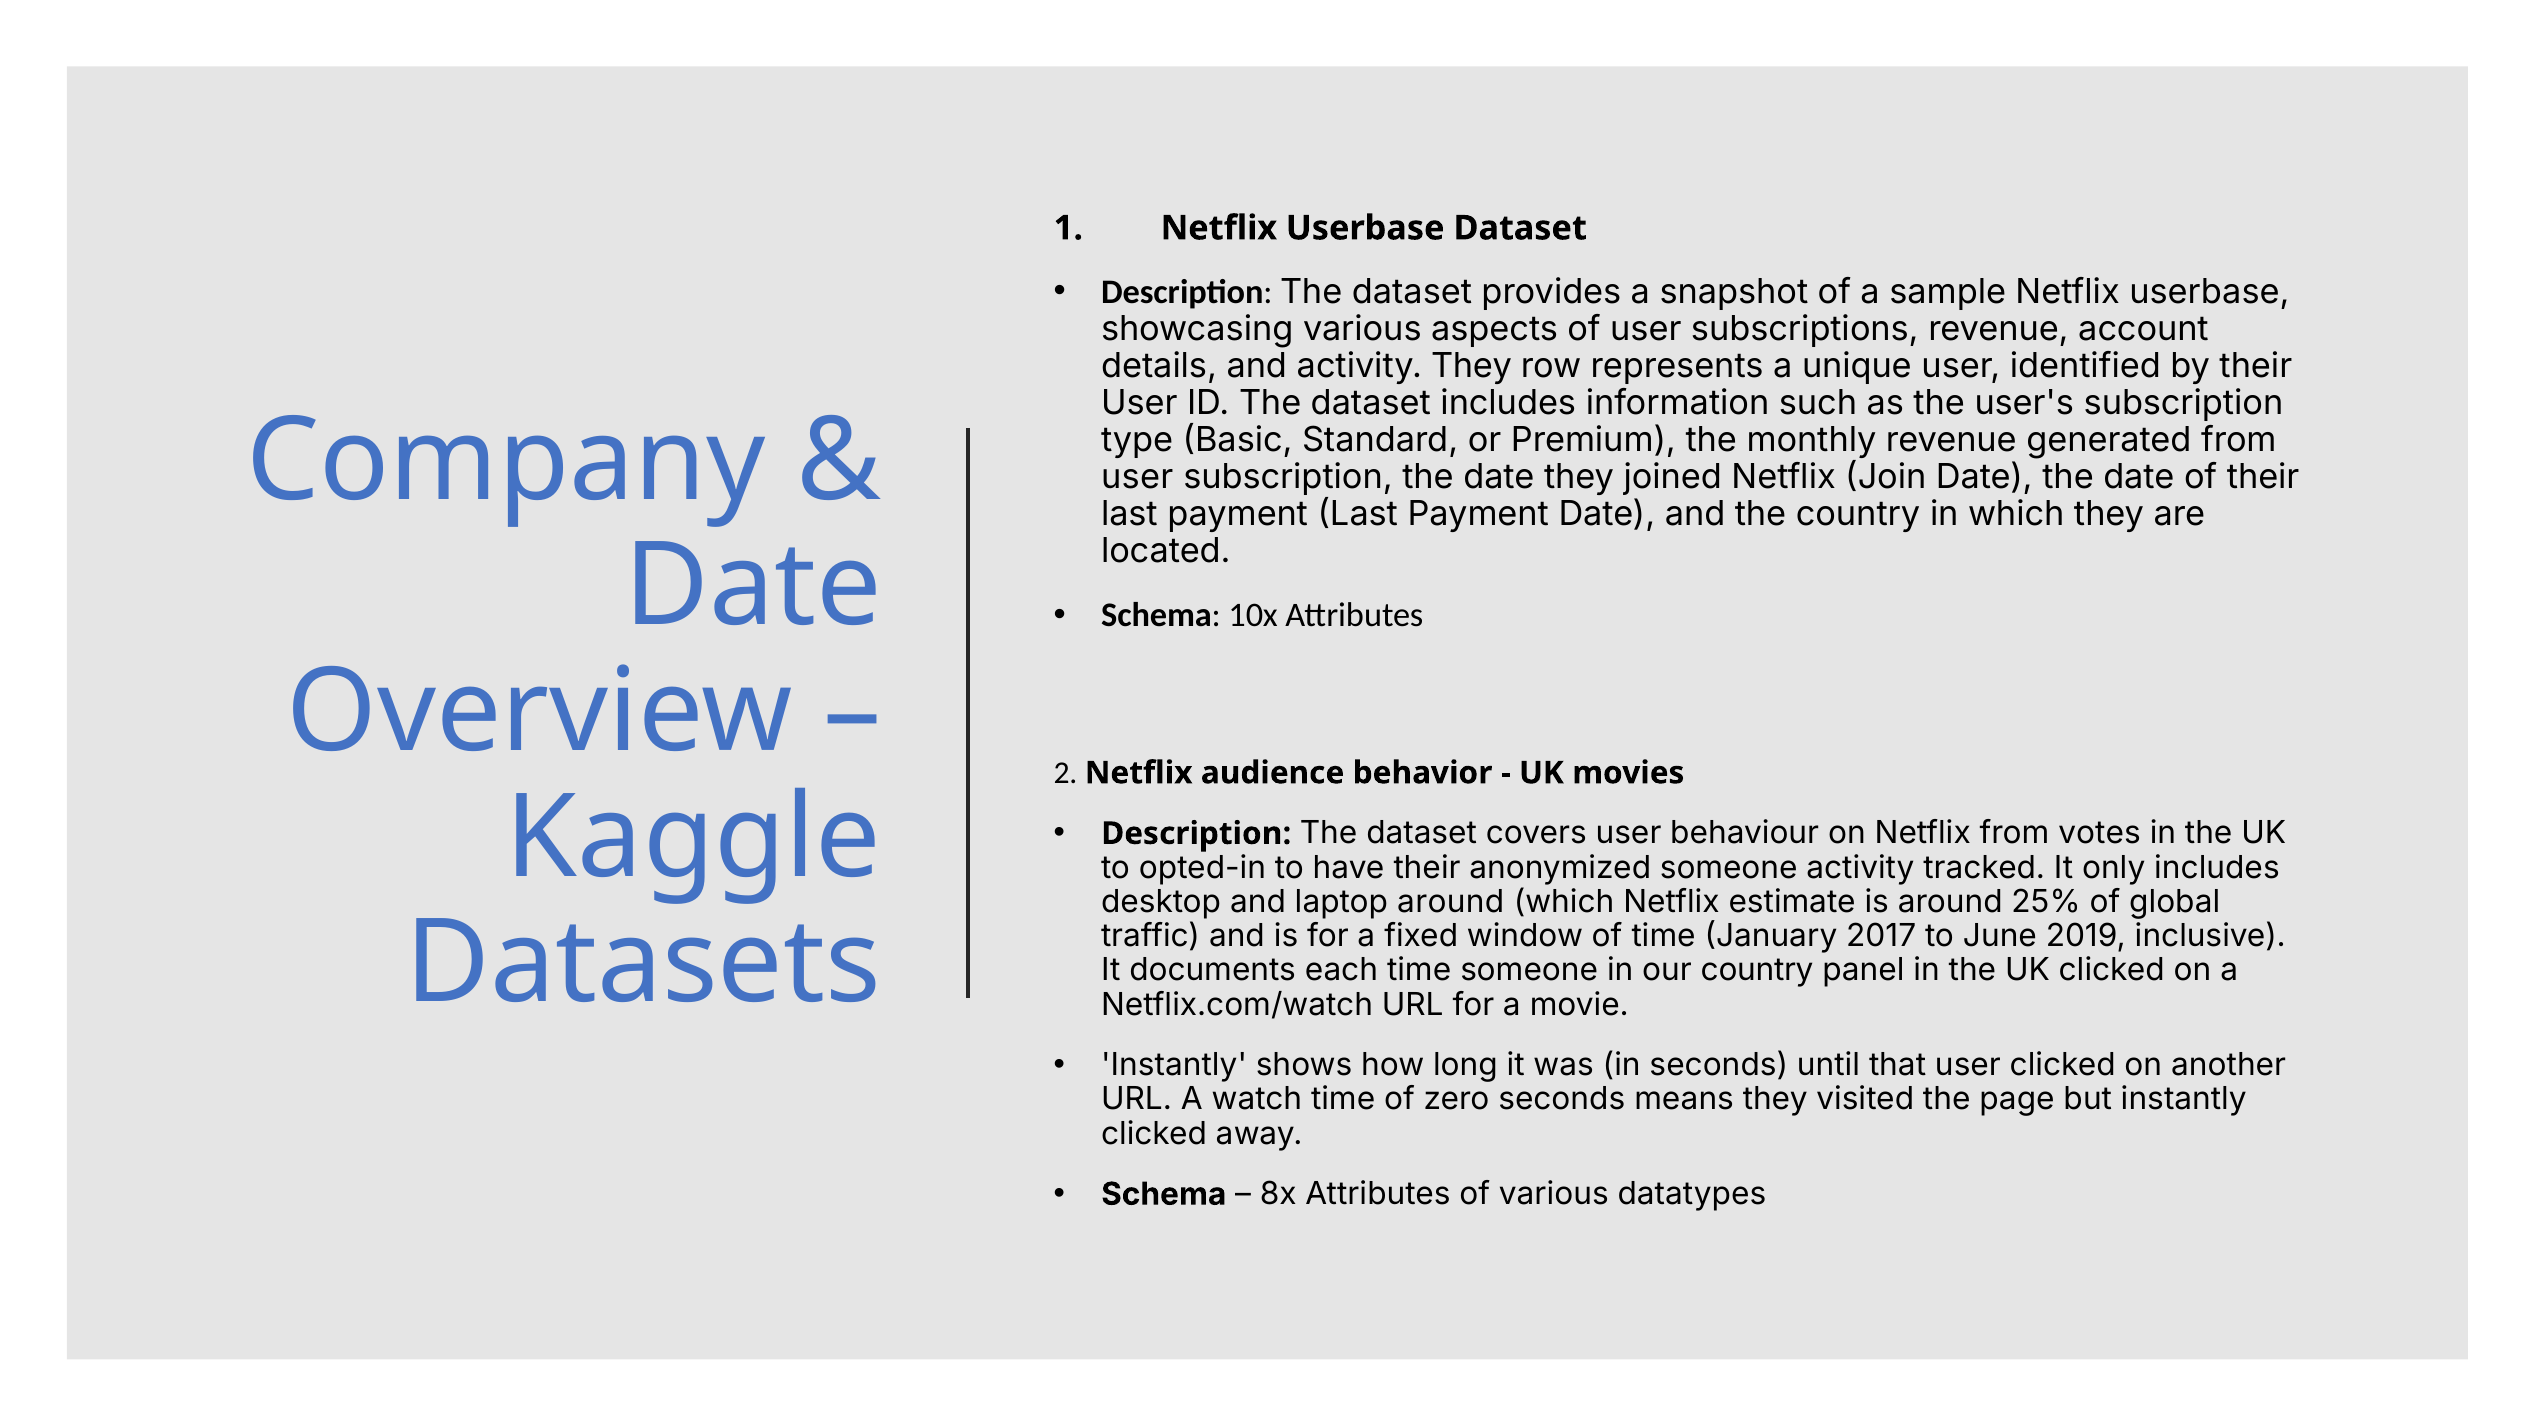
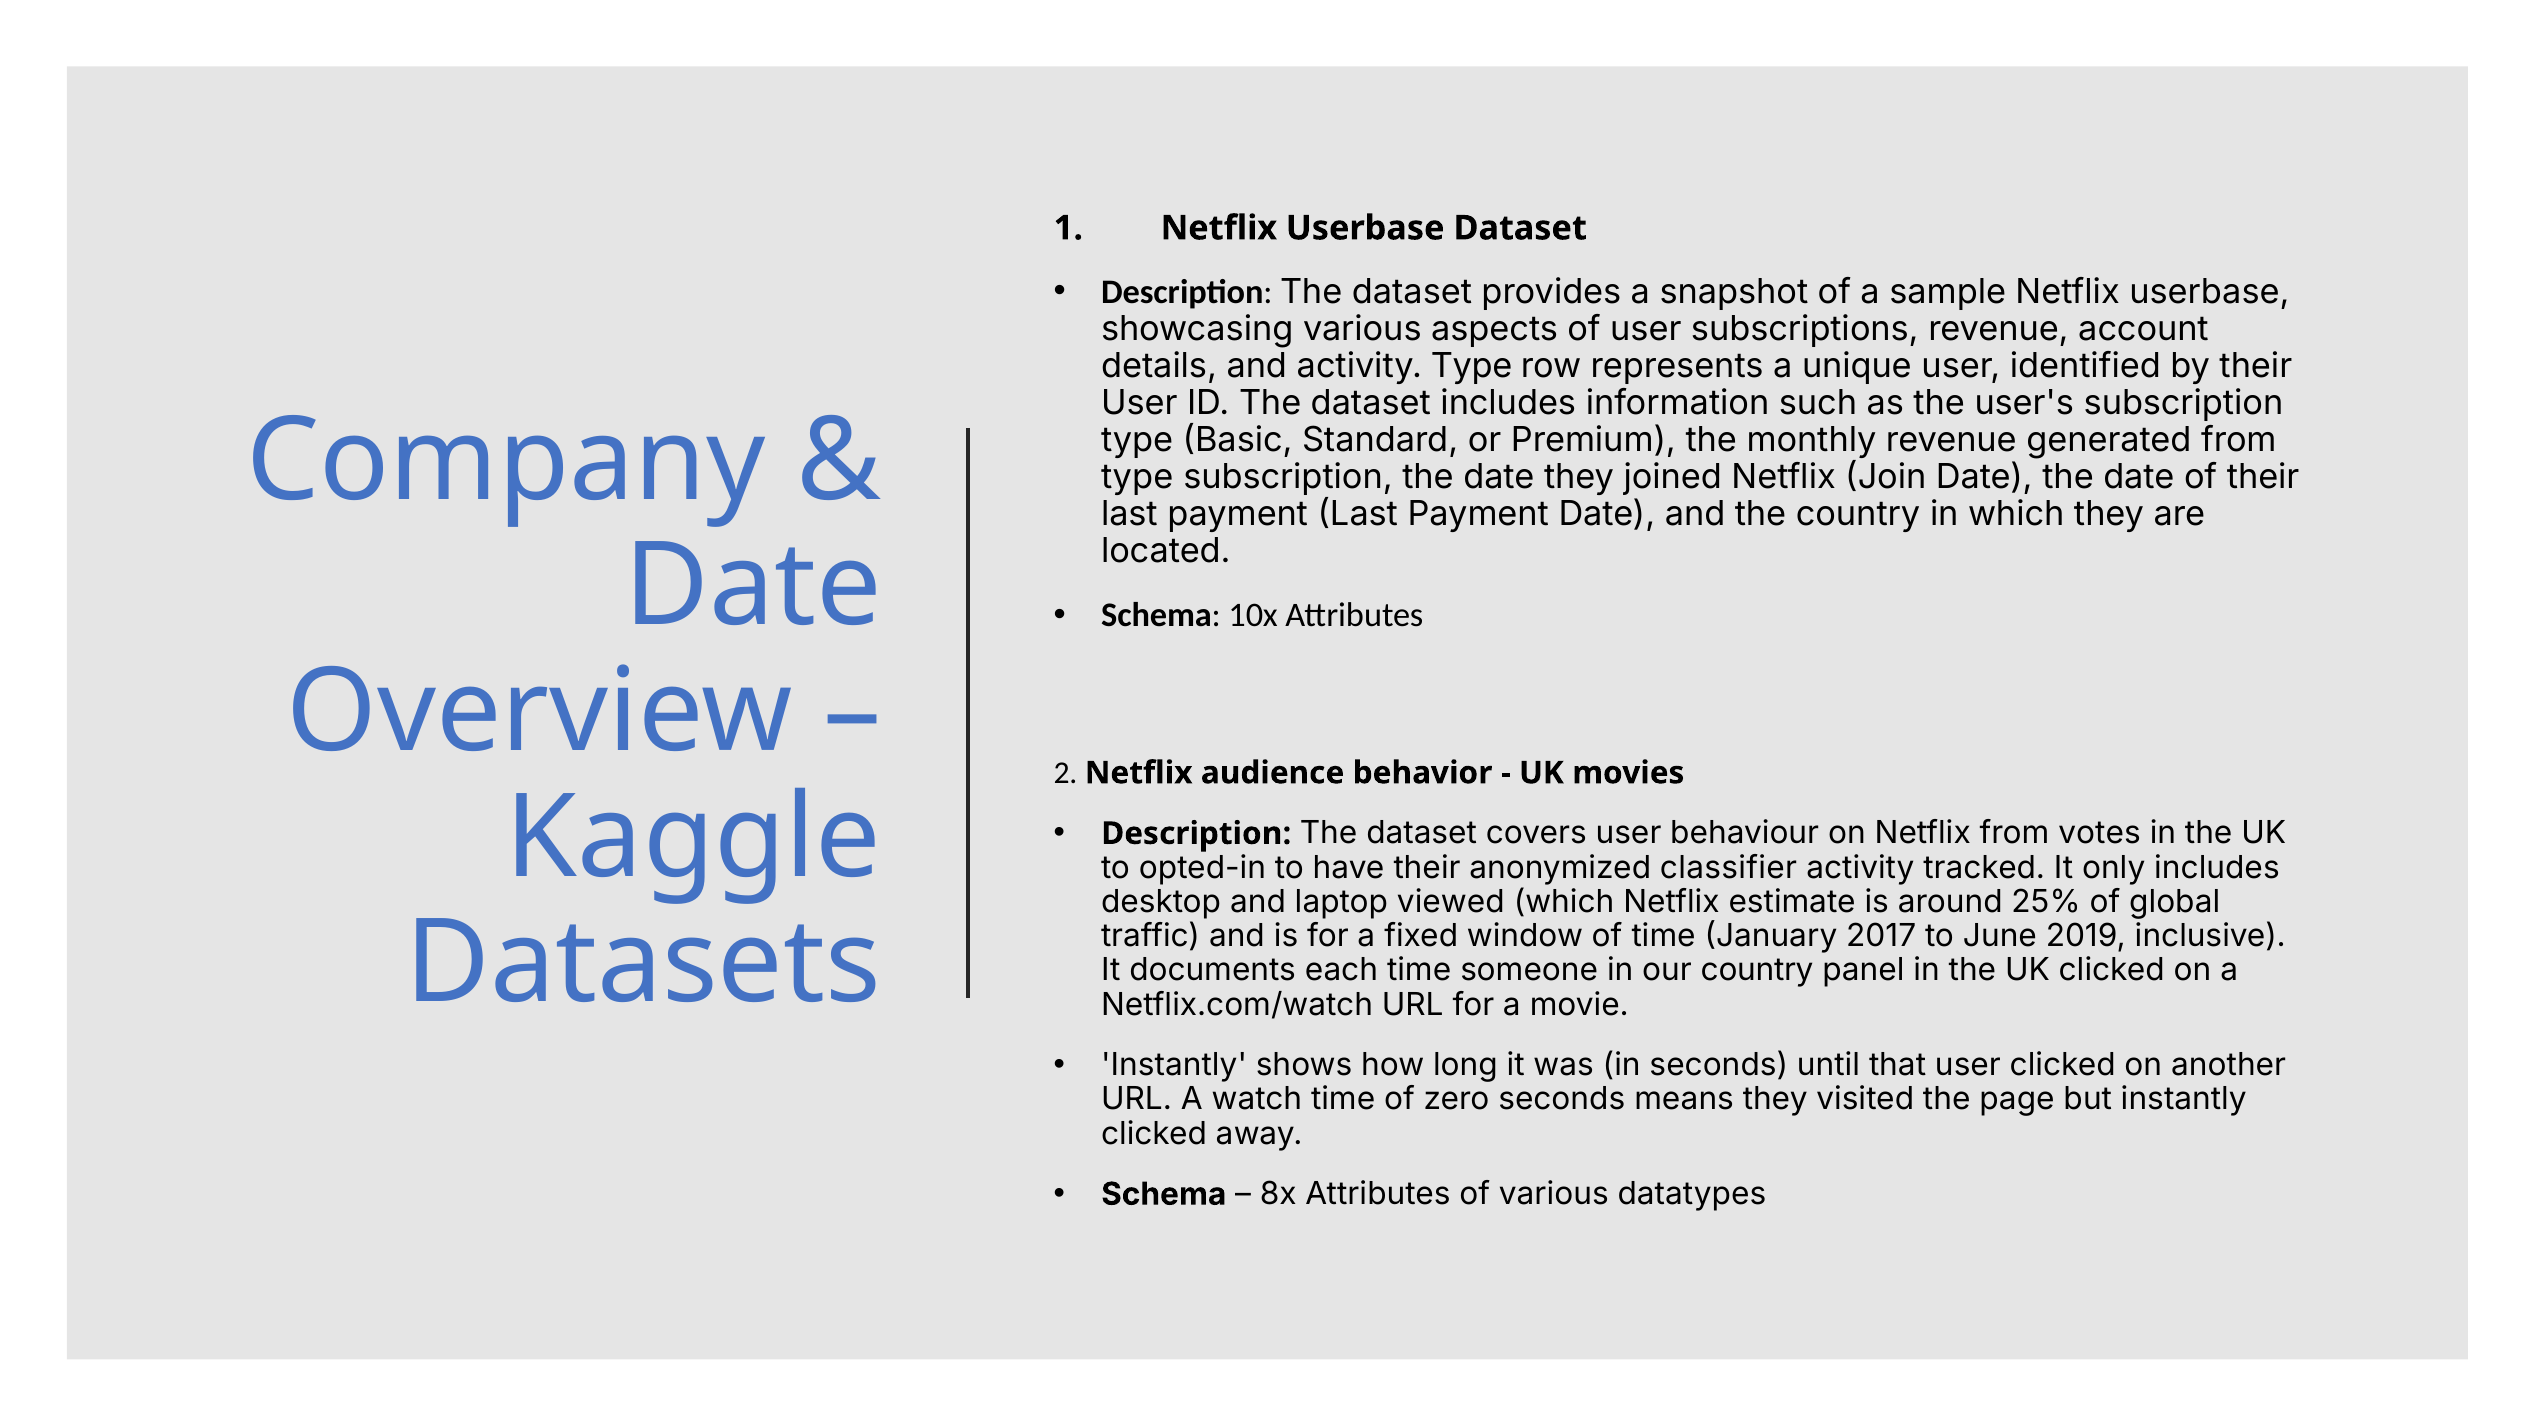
activity They: They -> Type
user at (1137, 477): user -> type
anonymized someone: someone -> classifier
laptop around: around -> viewed
